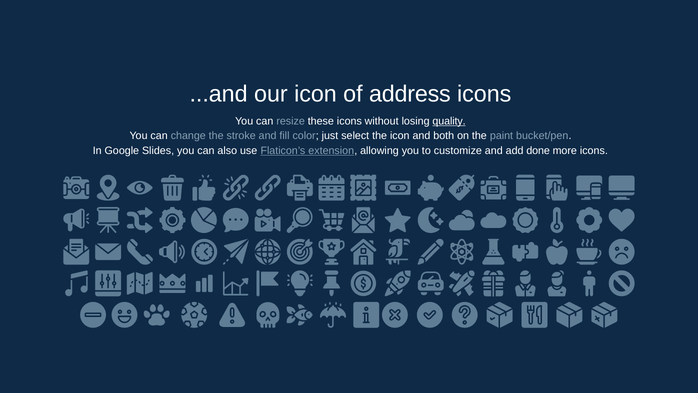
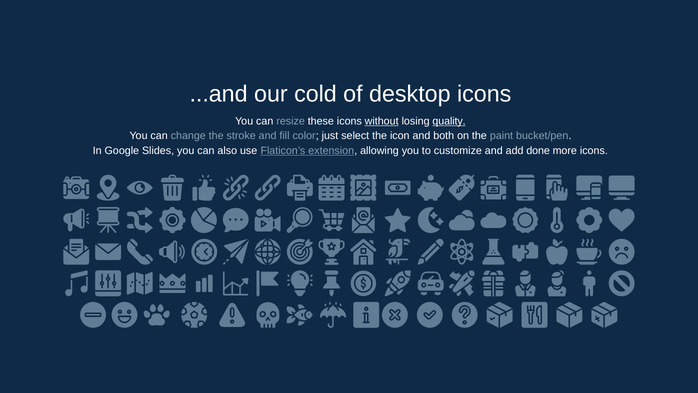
our icon: icon -> cold
address: address -> desktop
without underline: none -> present
